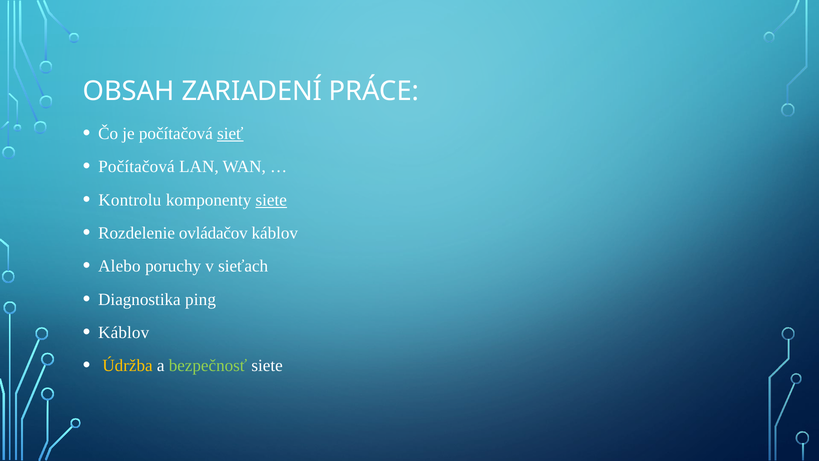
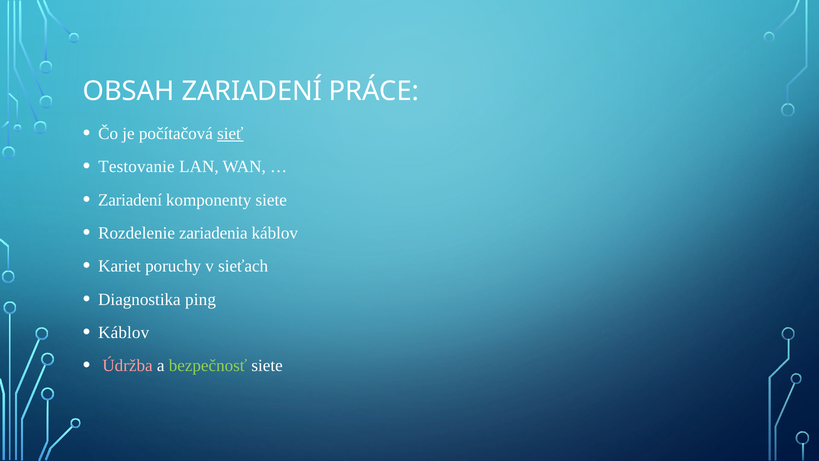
Počítačová at (137, 167): Počítačová -> Testovanie
Kontrolu at (130, 200): Kontrolu -> Zariadení
siete at (271, 200) underline: present -> none
ovládačov: ovládačov -> zariadenia
Alebo: Alebo -> Kariet
Údržba colour: yellow -> pink
